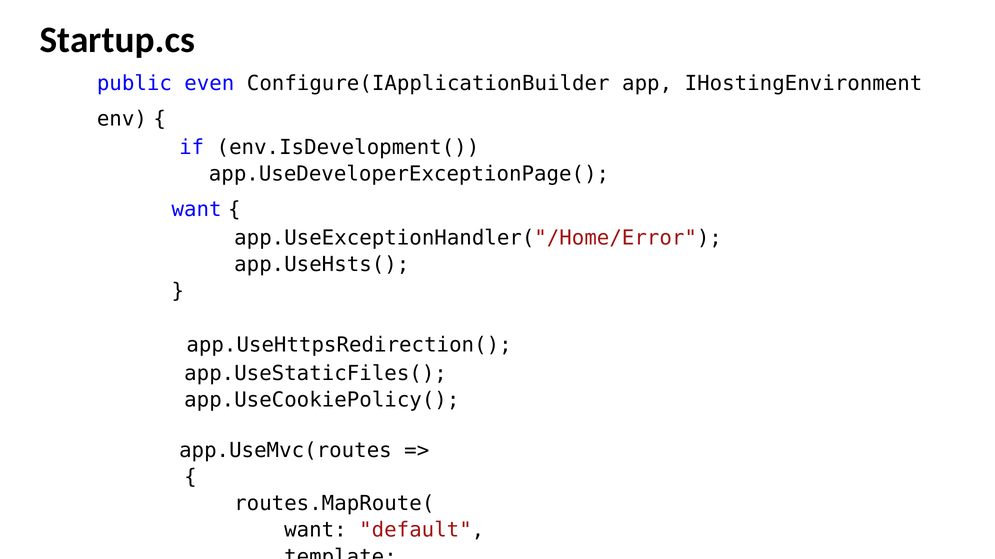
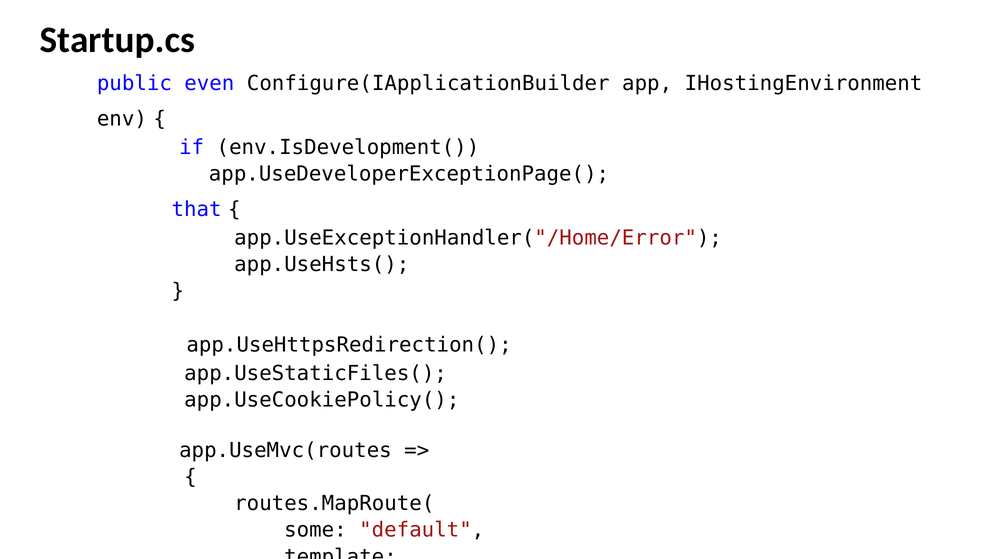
want at (197, 210): want -> that
want at (315, 531): want -> some
